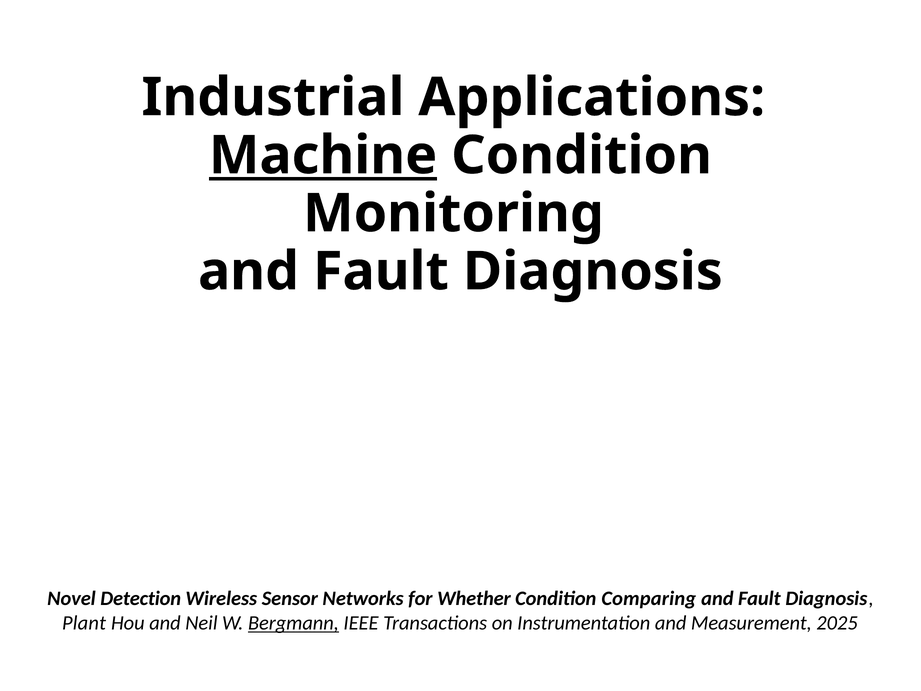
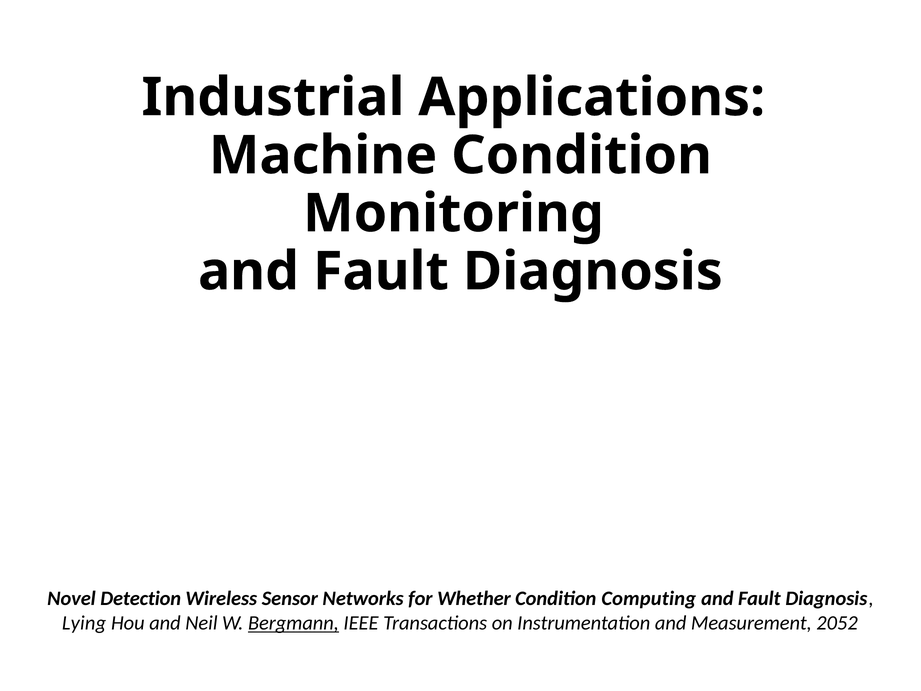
Machine underline: present -> none
Comparing: Comparing -> Computing
Plant: Plant -> Lying
2025: 2025 -> 2052
